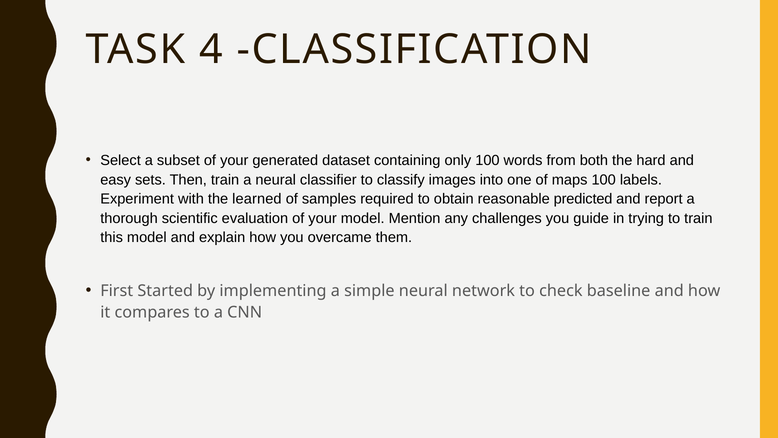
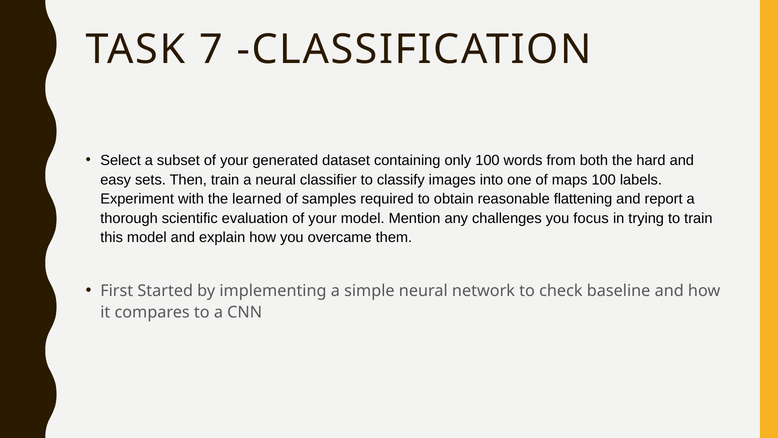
4: 4 -> 7
predicted: predicted -> flattening
guide: guide -> focus
